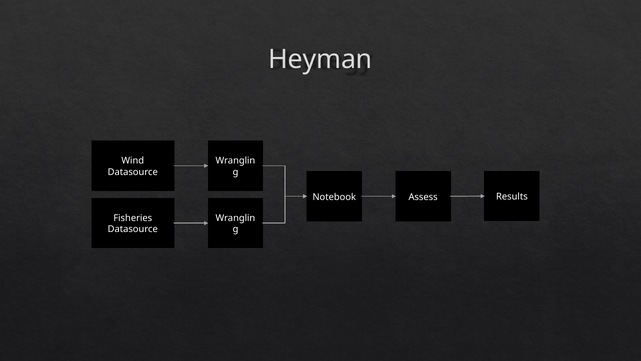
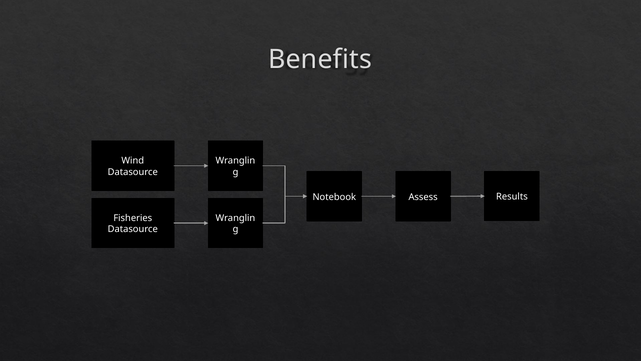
Heyman: Heyman -> Benefits
